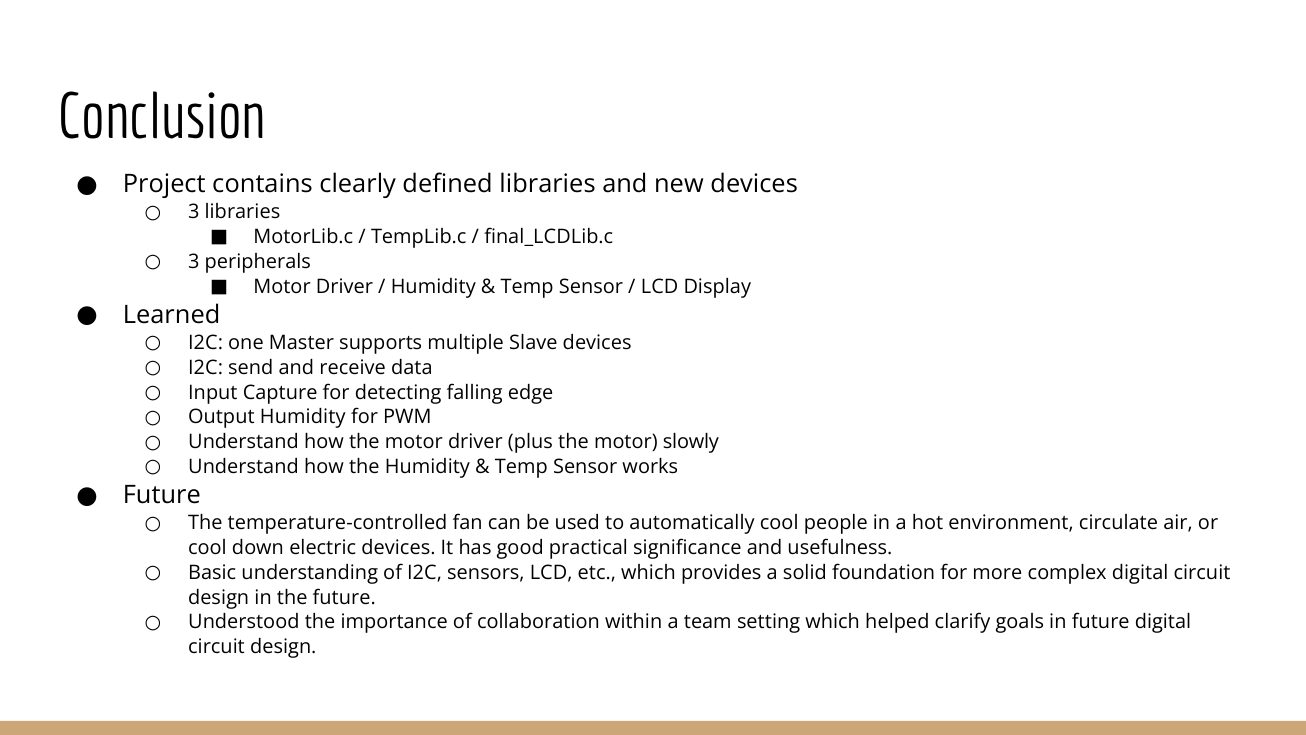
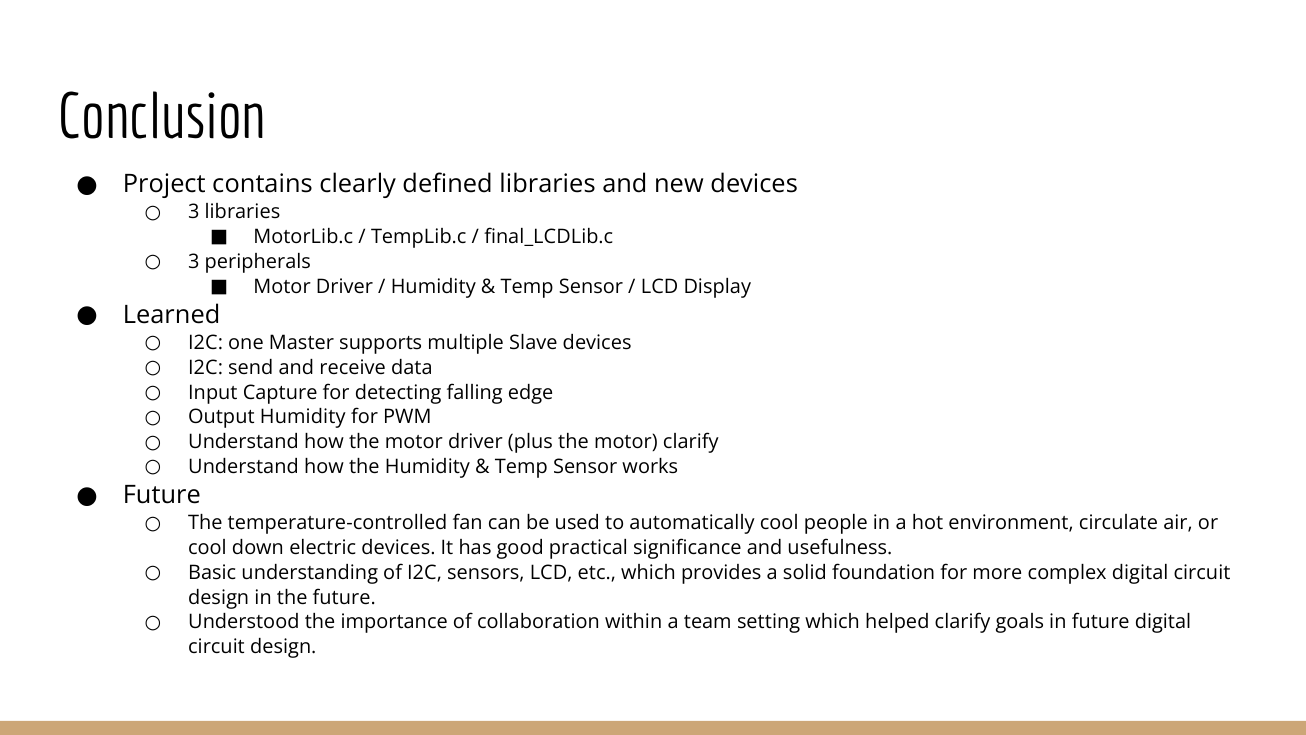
motor slowly: slowly -> clarify
